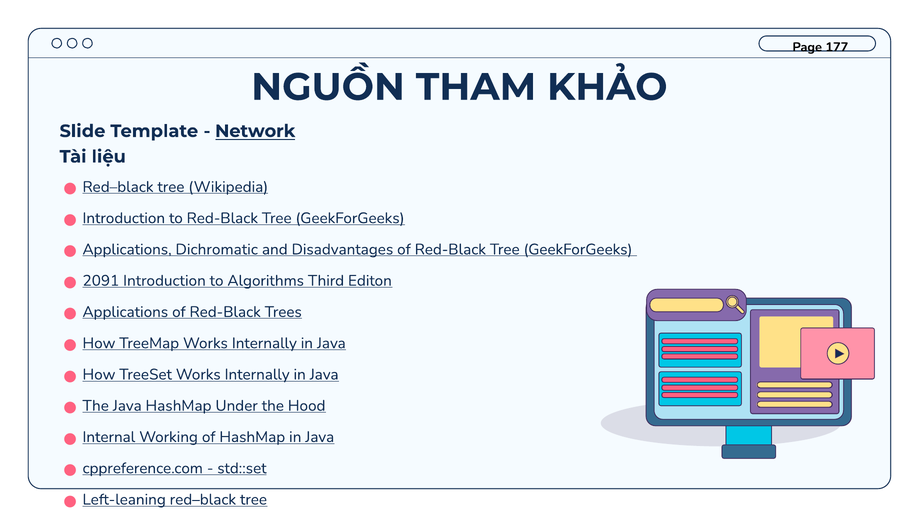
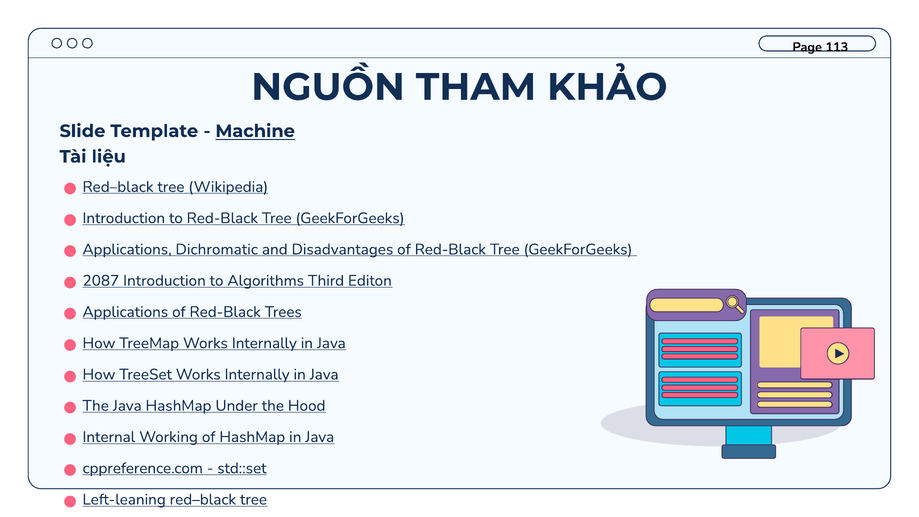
177: 177 -> 113
Network: Network -> Machine
2091: 2091 -> 2087
